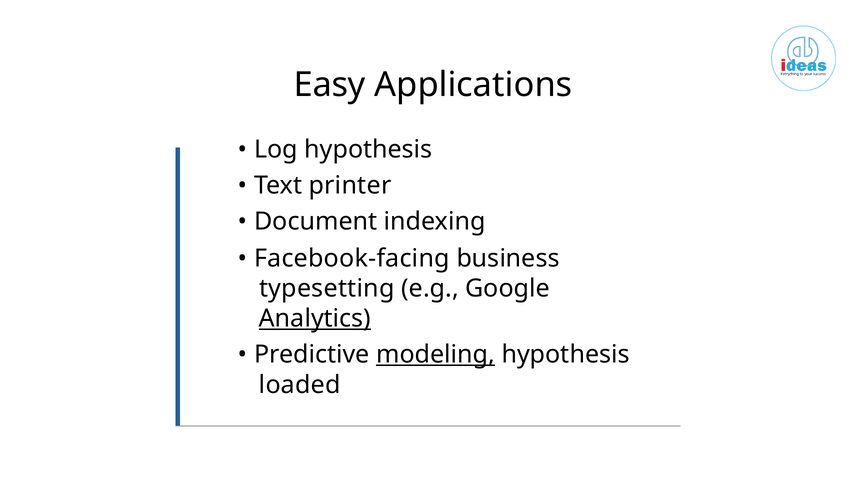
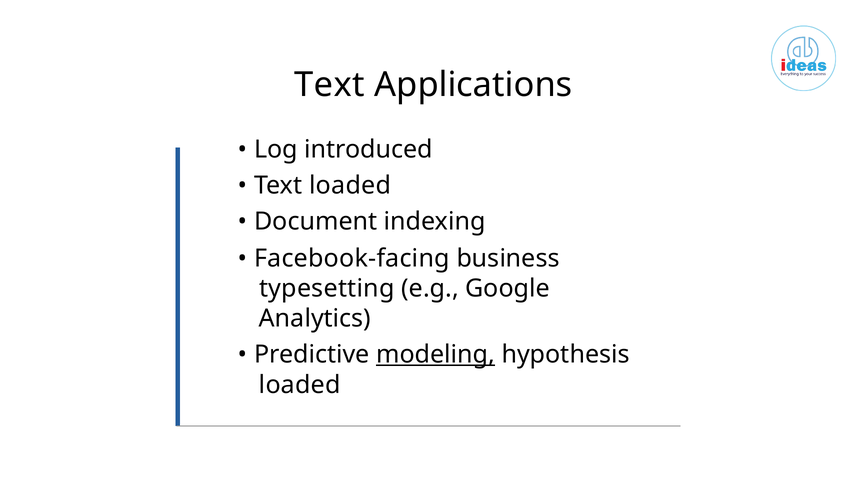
Easy at (330, 85): Easy -> Text
Log hypothesis: hypothesis -> introduced
Text printer: printer -> loaded
Analytics underline: present -> none
